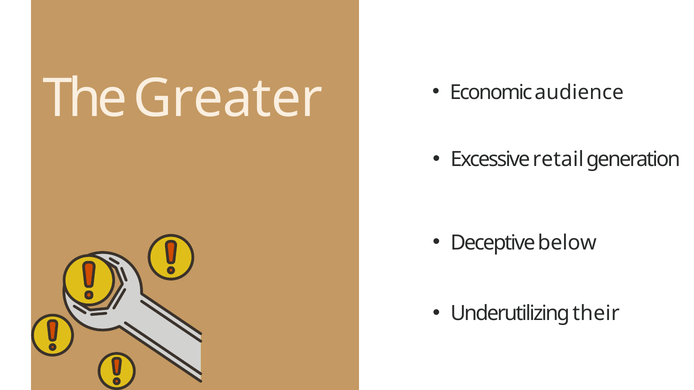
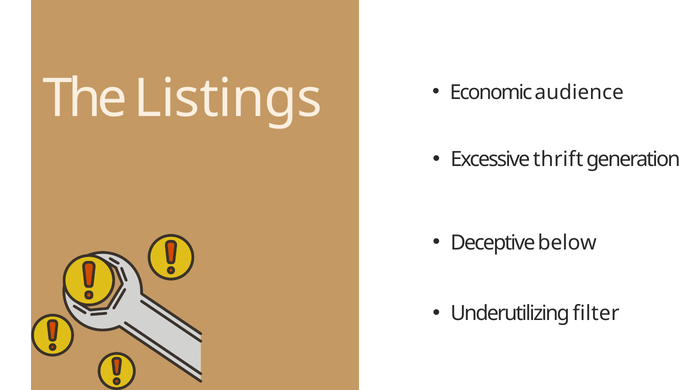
Greater: Greater -> Listings
retail: retail -> thrift
their: their -> filter
